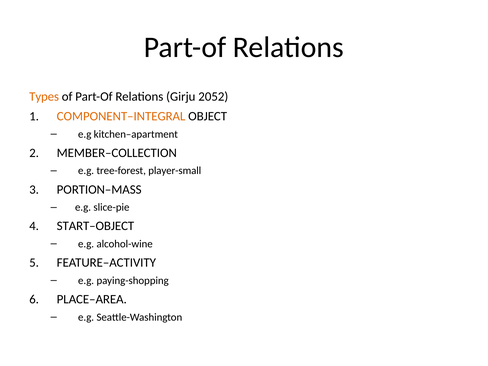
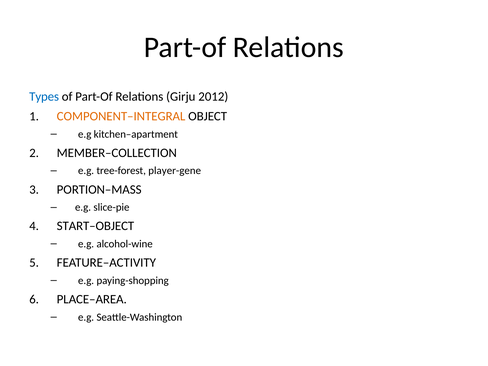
Types colour: orange -> blue
2052: 2052 -> 2012
player-small: player-small -> player-gene
